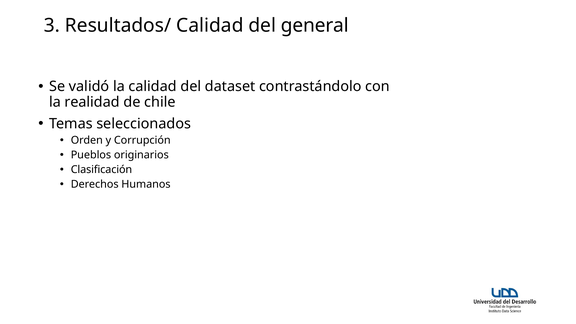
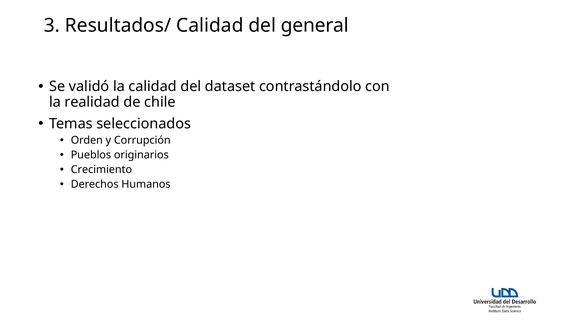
Clasificación: Clasificación -> Crecimiento
